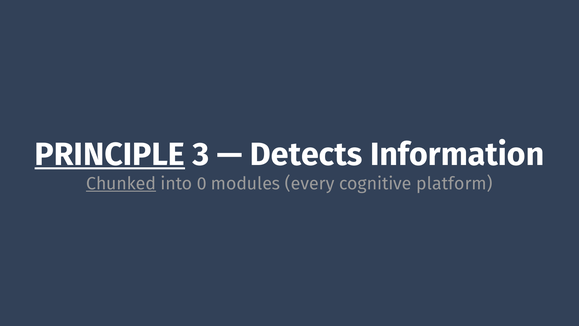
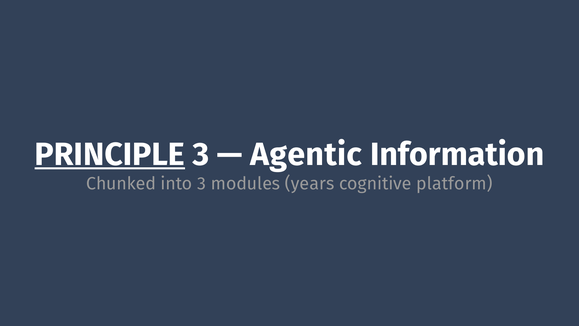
Detects: Detects -> Agentic
Chunked underline: present -> none
into 0: 0 -> 3
every: every -> years
